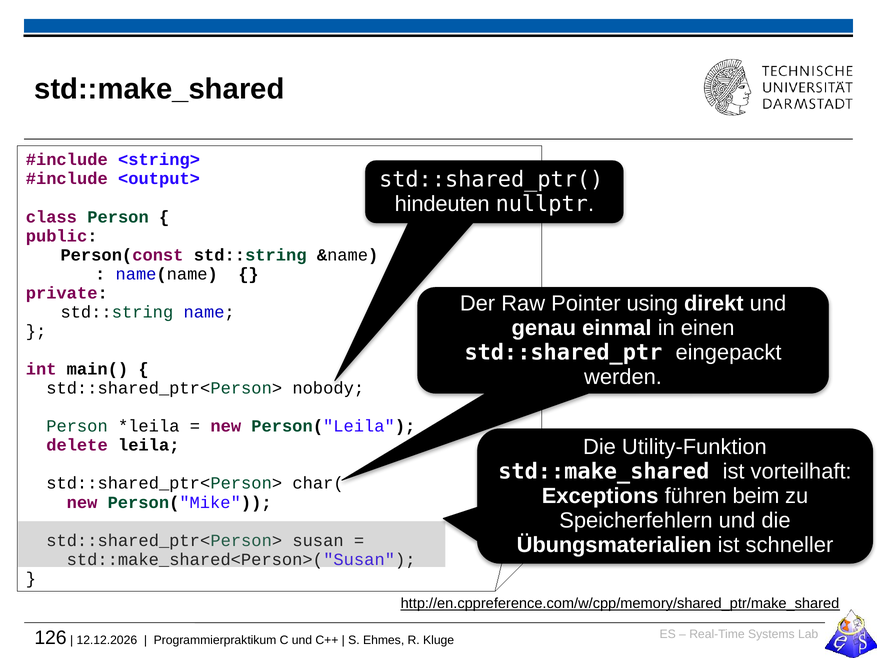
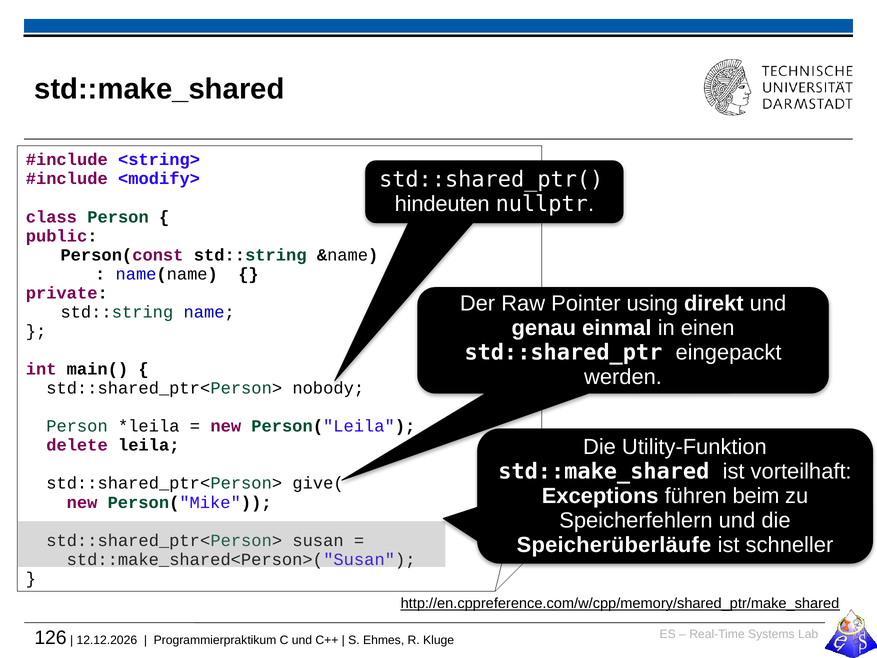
<output>: <output> -> <modify>
char(: char( -> give(
Übungsmaterialien: Übungsmaterialien -> Speicherüberläufe
